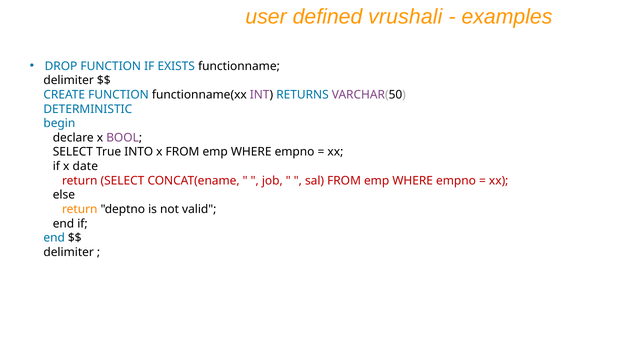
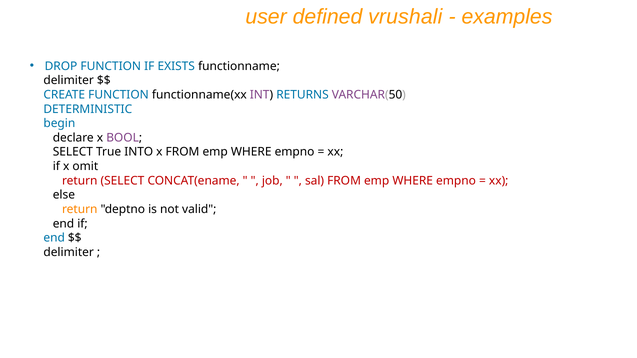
date: date -> omit
